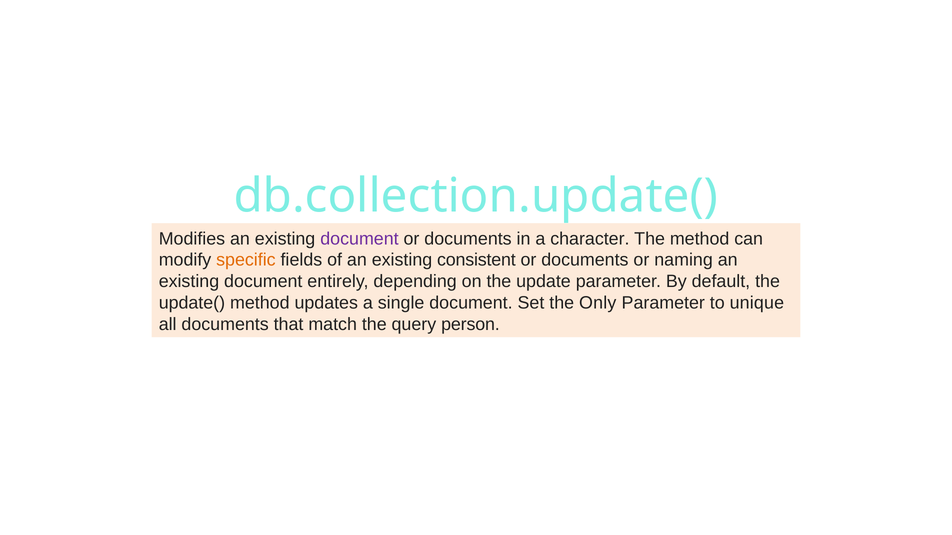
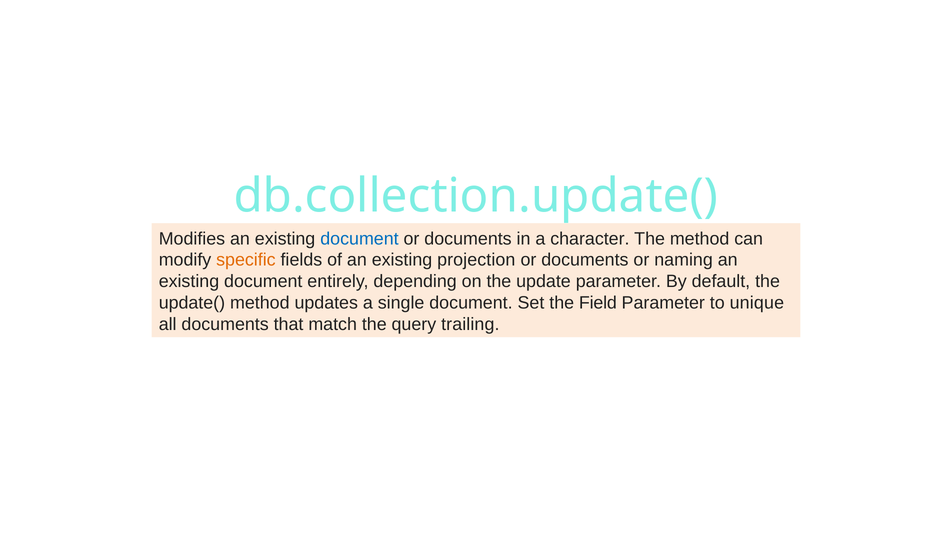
document at (359, 239) colour: purple -> blue
consistent: consistent -> projection
Only: Only -> Field
person: person -> trailing
